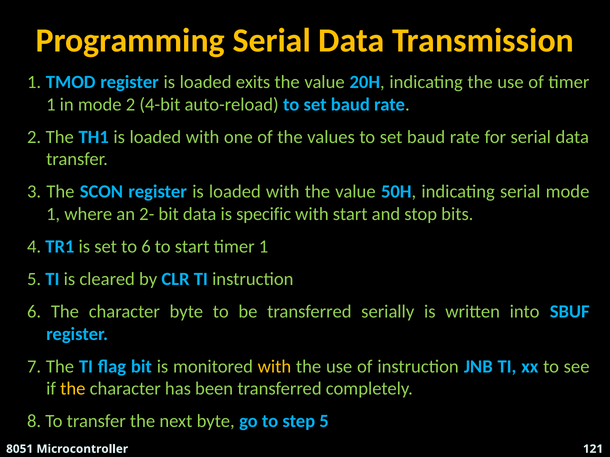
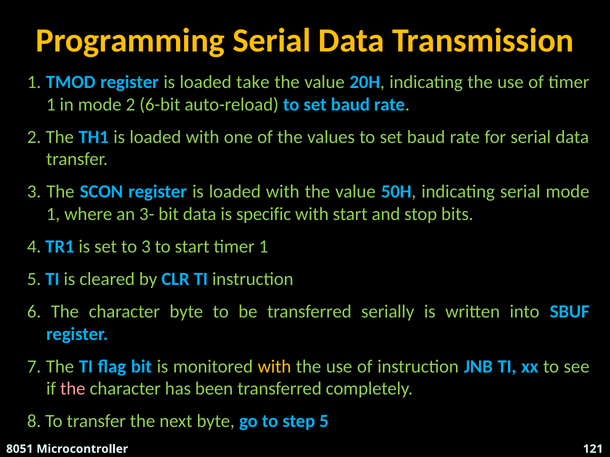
exits: exits -> take
4-bit: 4-bit -> 6-bit
2-: 2- -> 3-
to 6: 6 -> 3
the at (73, 389) colour: yellow -> pink
